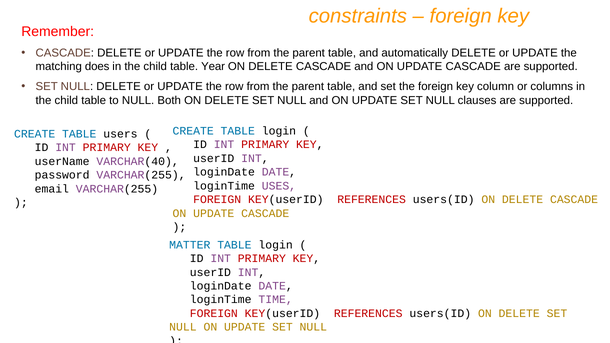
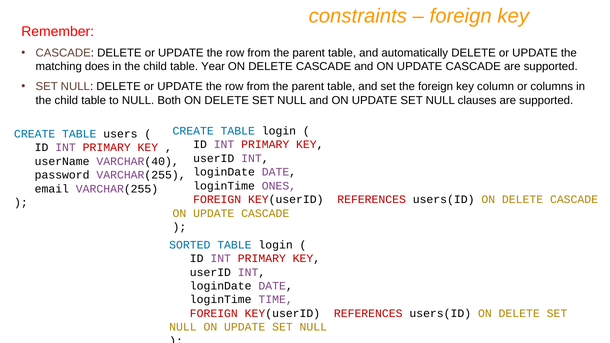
USES: USES -> ONES
MATTER: MATTER -> SORTED
